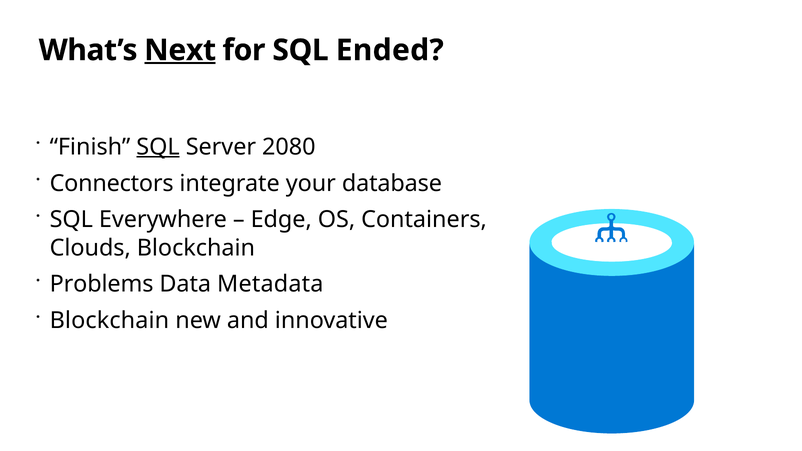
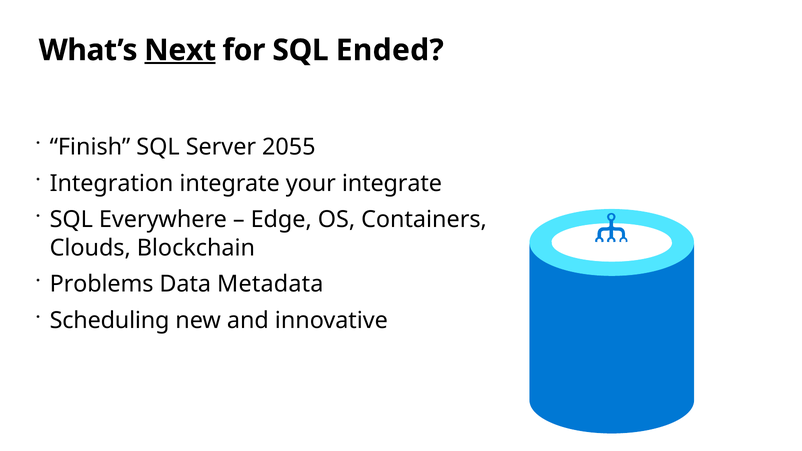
SQL at (158, 147) underline: present -> none
2080: 2080 -> 2055
Connectors: Connectors -> Integration
your database: database -> integrate
Blockchain at (109, 321): Blockchain -> Scheduling
